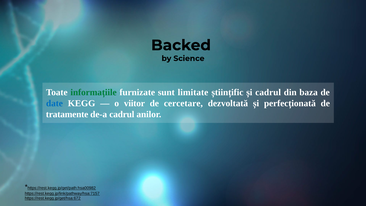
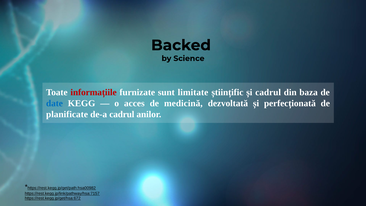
informațiile colour: green -> red
viitor: viitor -> acces
cercetare: cercetare -> medicină
tratamente: tratamente -> planificate
